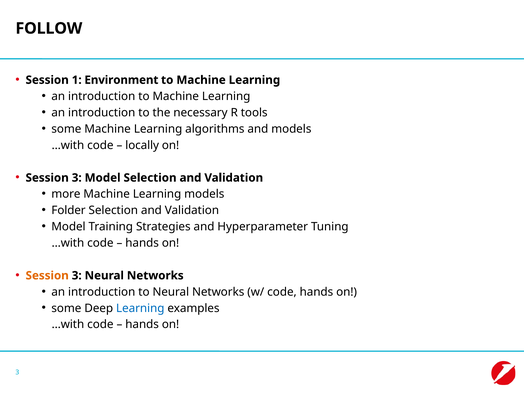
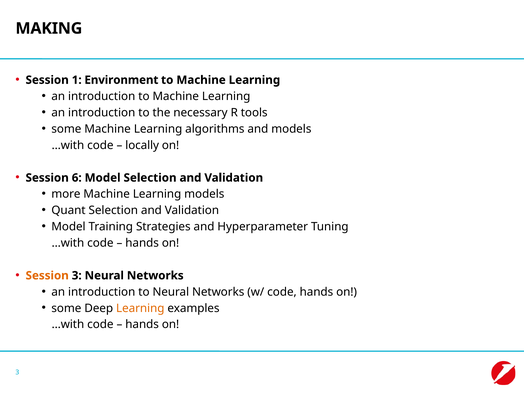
FOLLOW: FOLLOW -> MAKING
3 at (77, 178): 3 -> 6
Folder: Folder -> Quant
Learning at (140, 308) colour: blue -> orange
